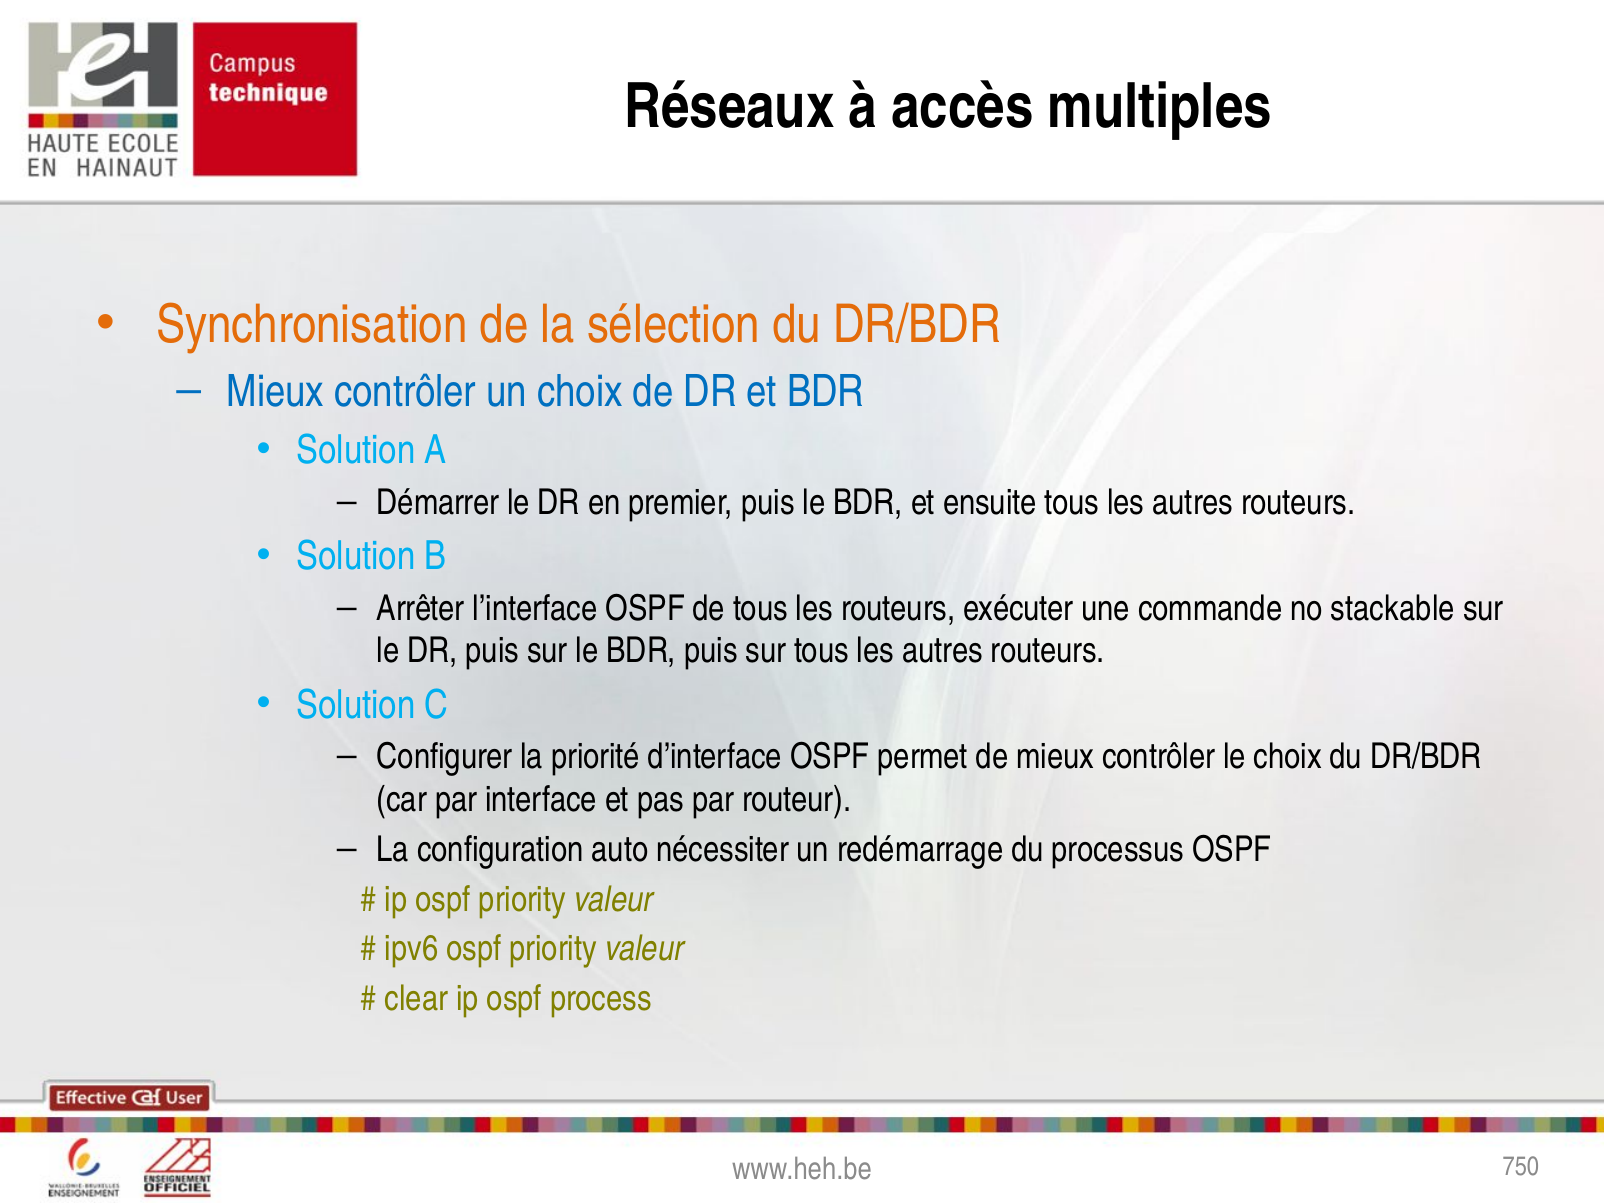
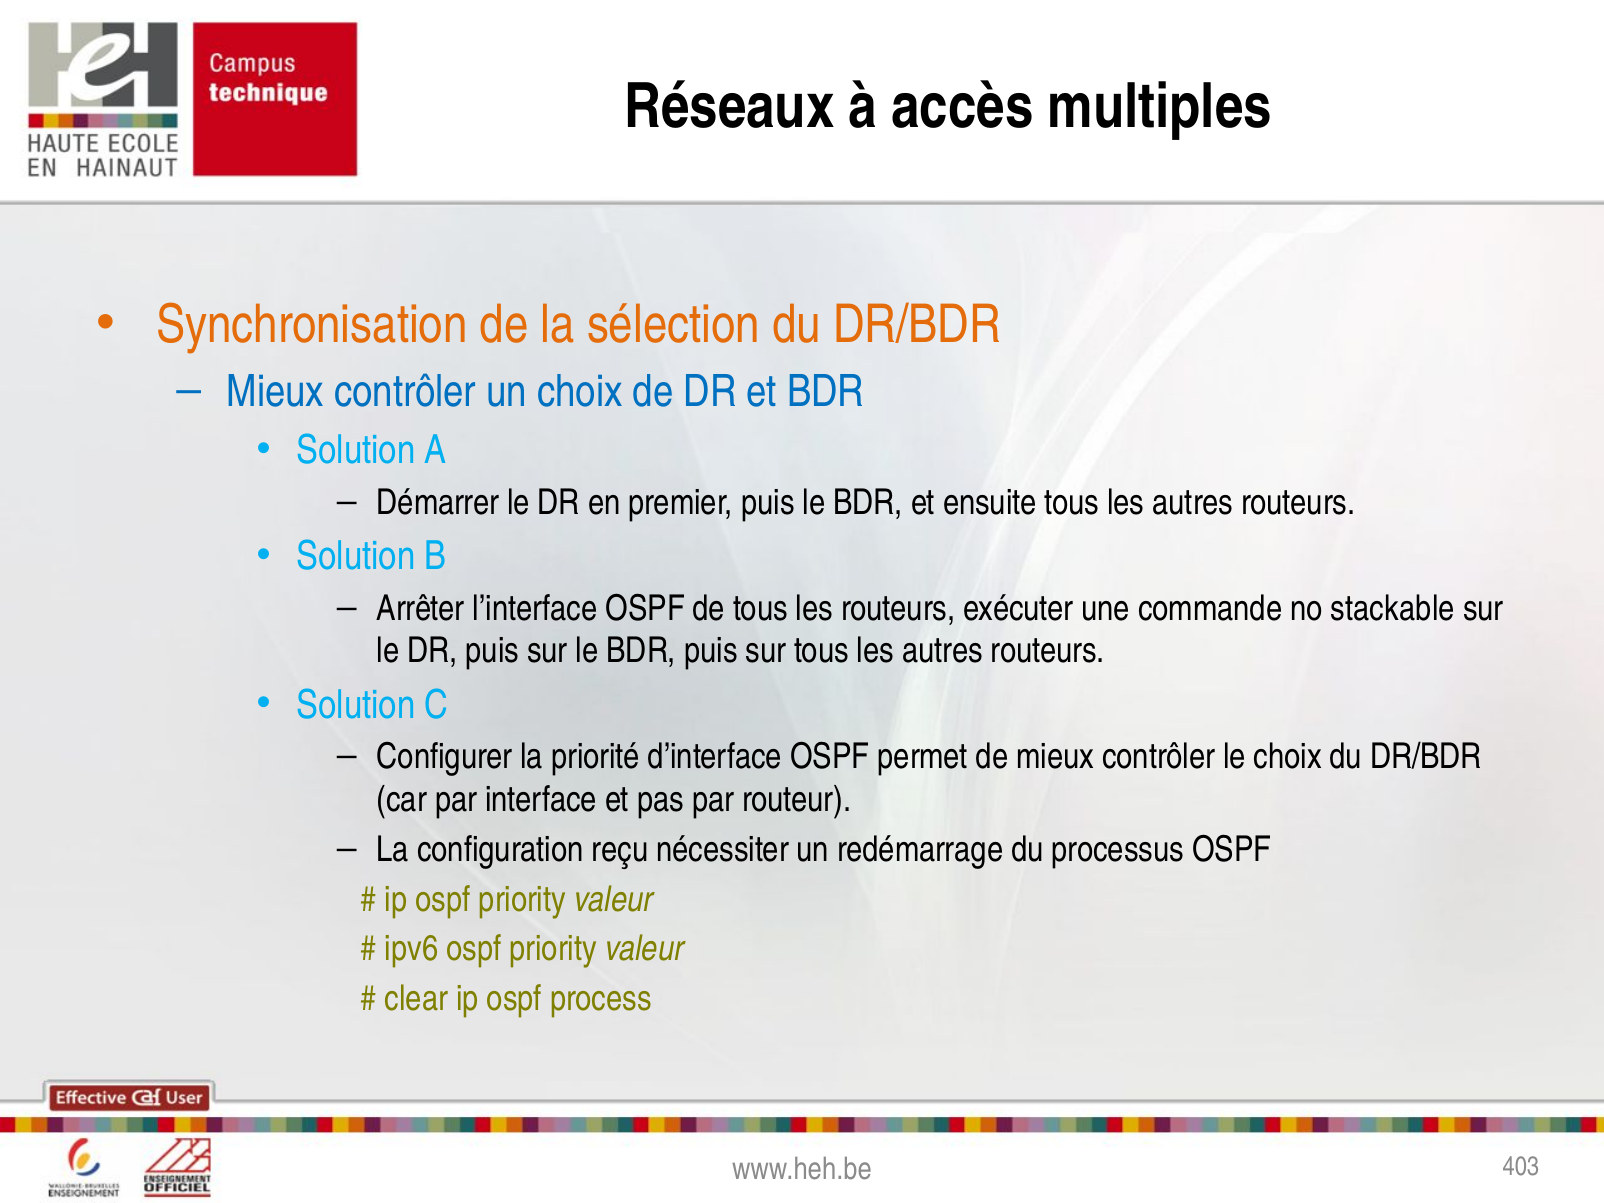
auto: auto -> reçu
750: 750 -> 403
